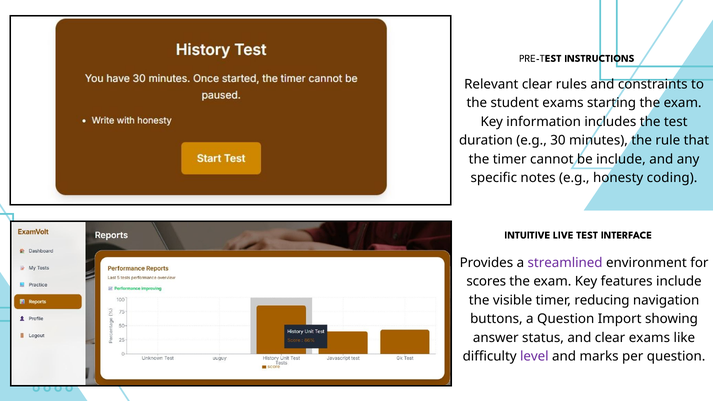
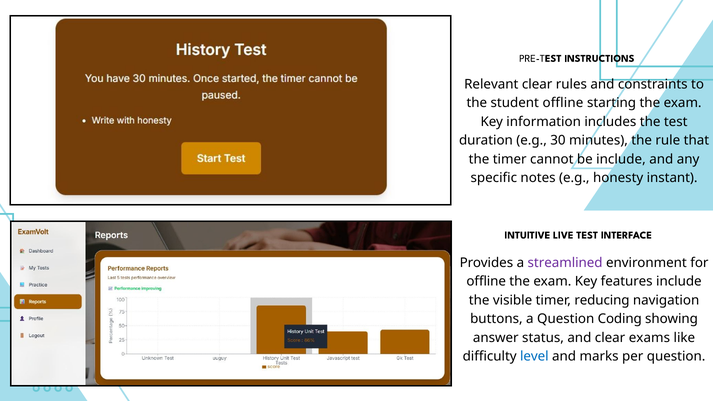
student exams: exams -> offline
coding: coding -> instant
scores at (486, 281): scores -> offline
Import: Import -> Coding
level colour: purple -> blue
